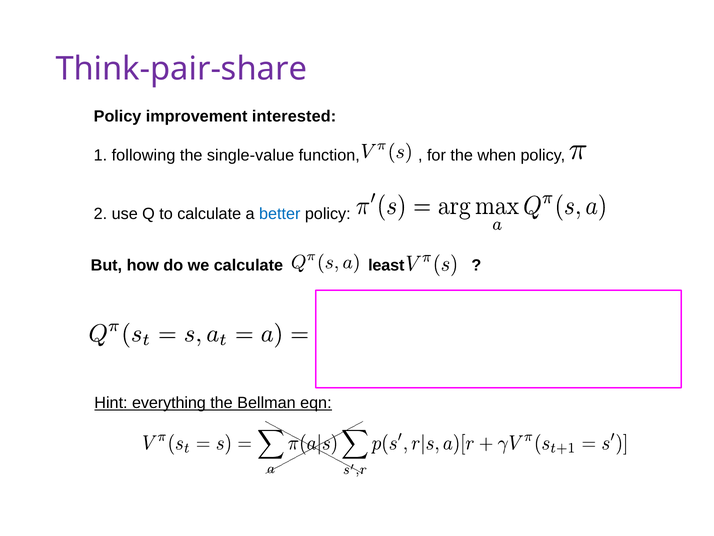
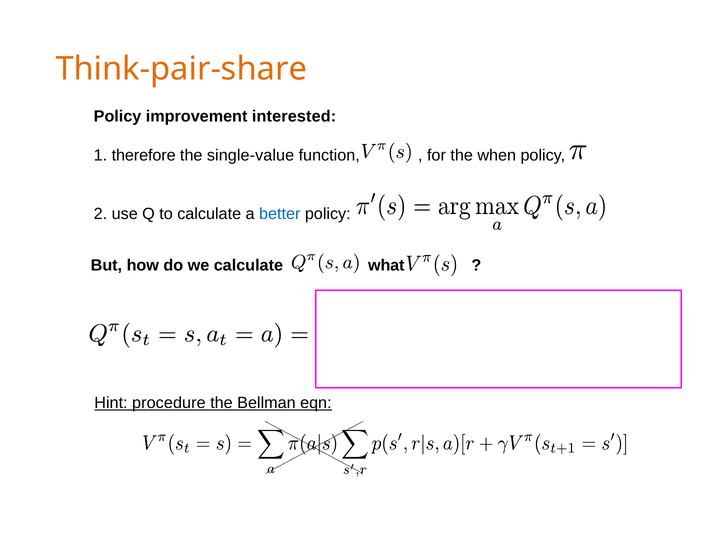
Think-pair-share colour: purple -> orange
following: following -> therefore
least: least -> what
everything: everything -> procedure
